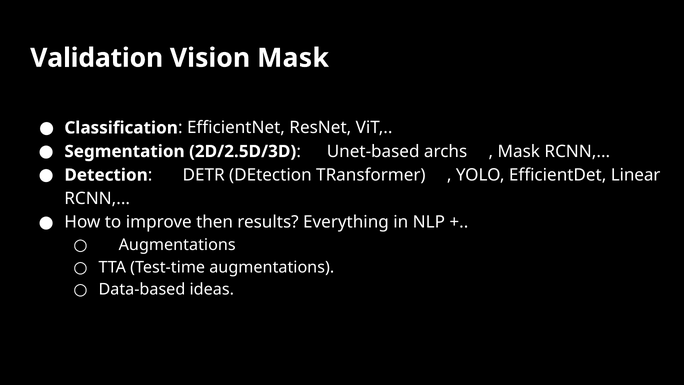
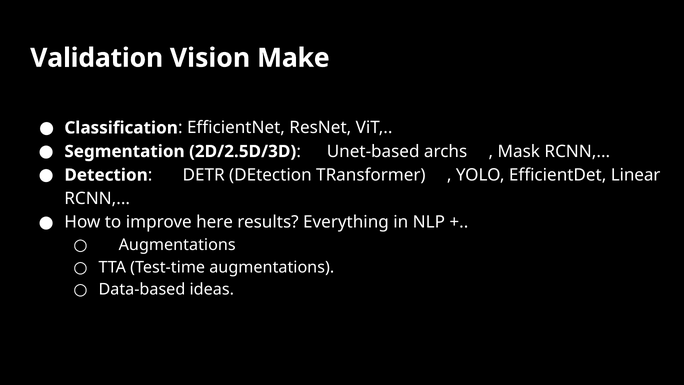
Vision Mask: Mask -> Make
then: then -> here
